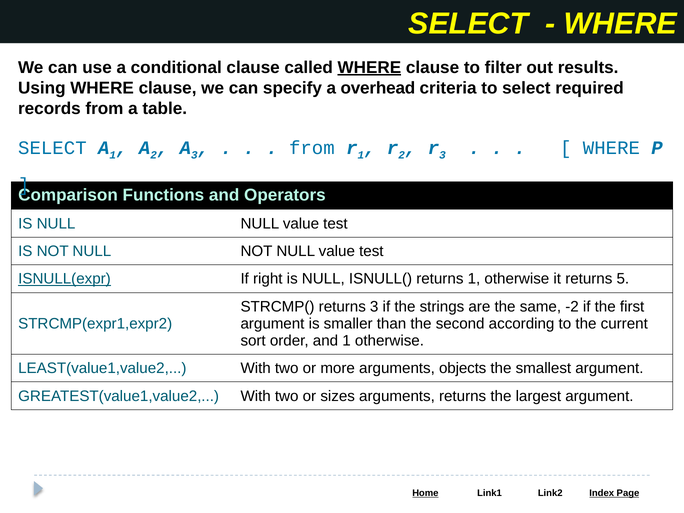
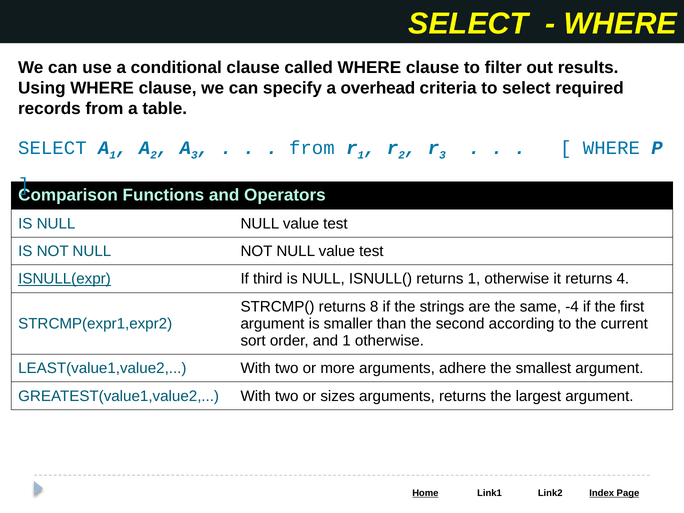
WHERE at (369, 67) underline: present -> none
right: right -> third
5: 5 -> 4
returns 3: 3 -> 8
-2: -2 -> -4
objects: objects -> adhere
